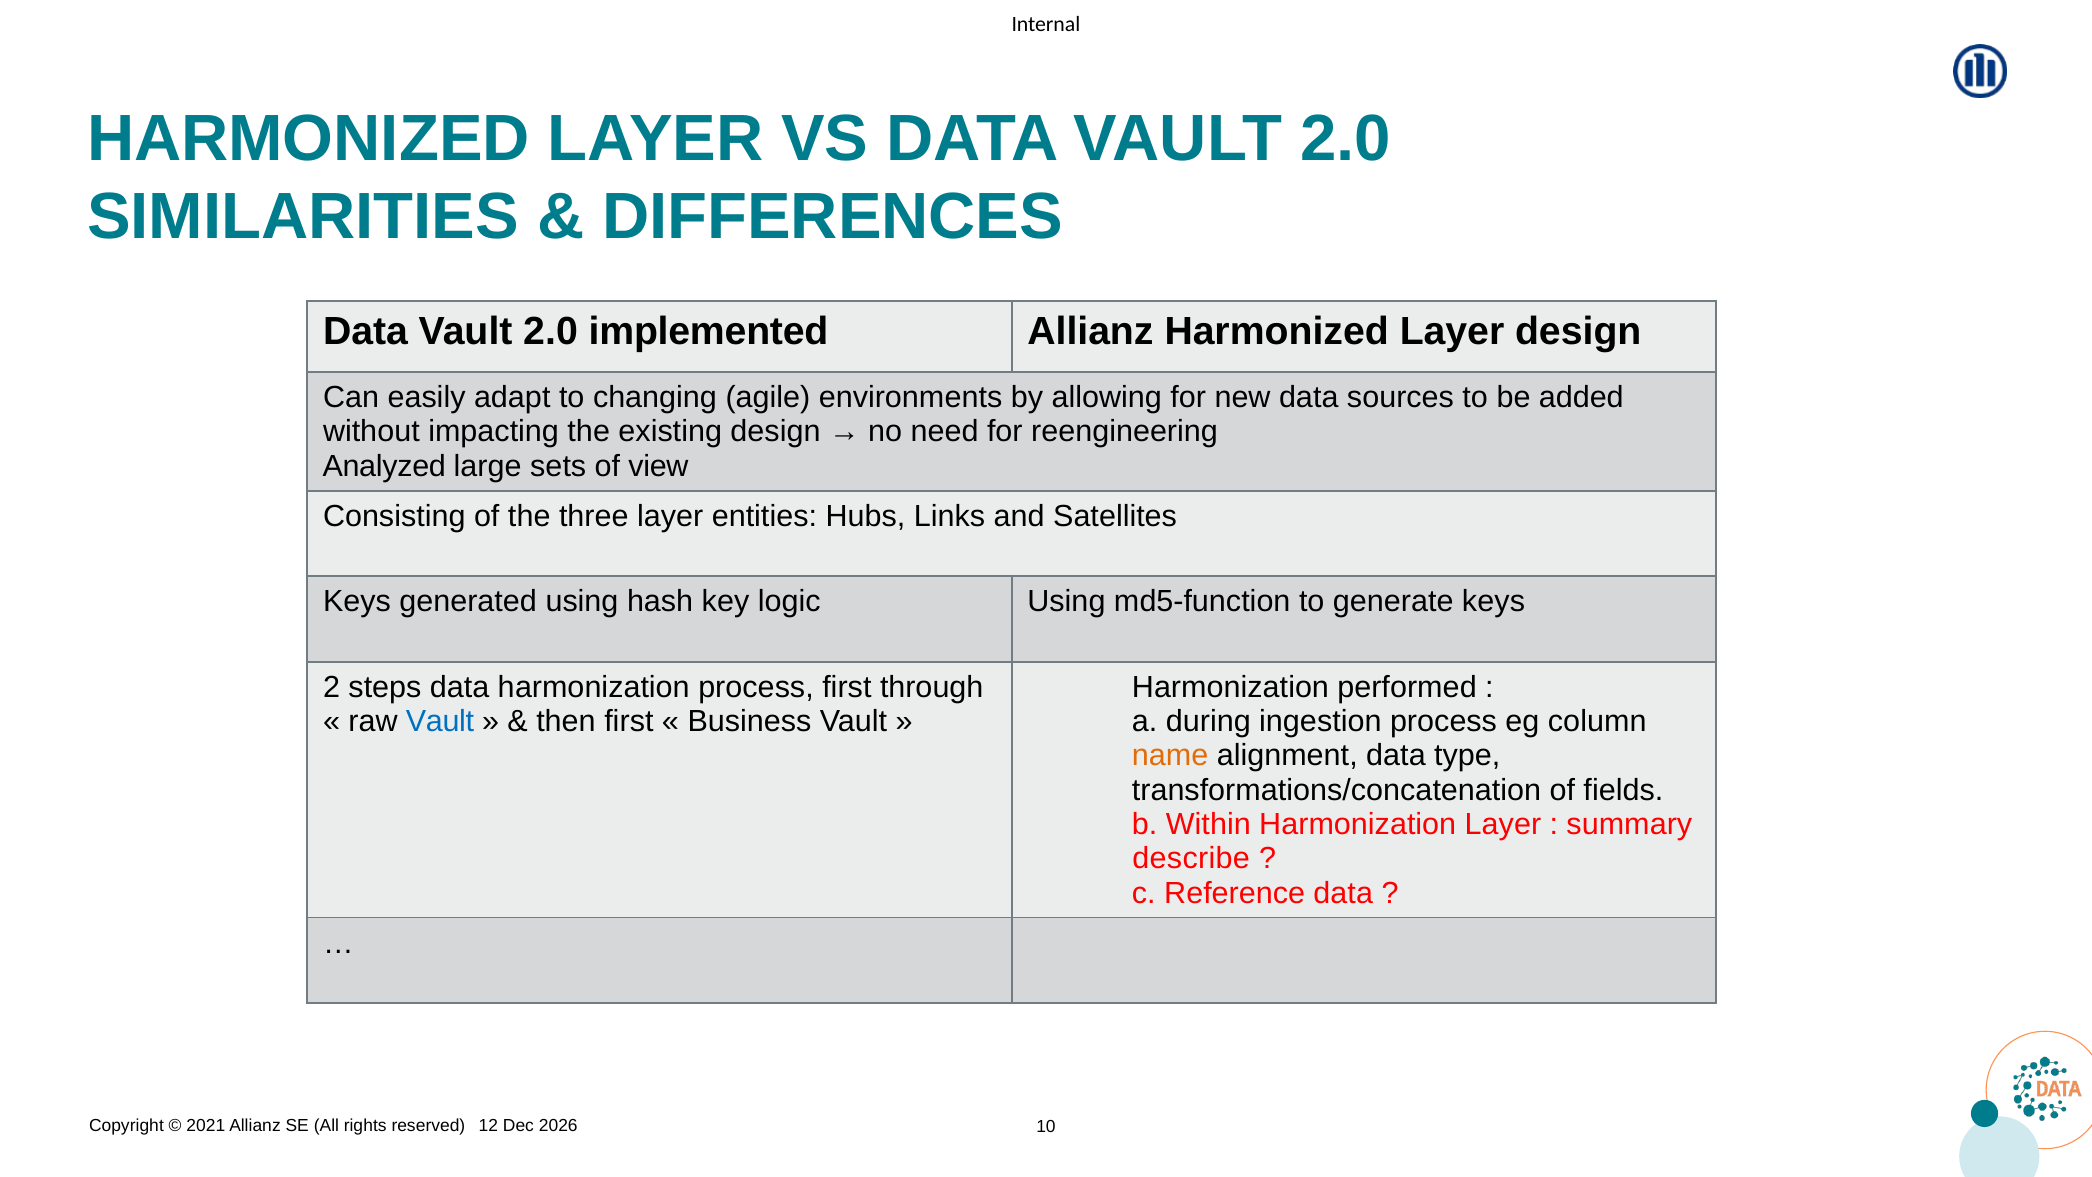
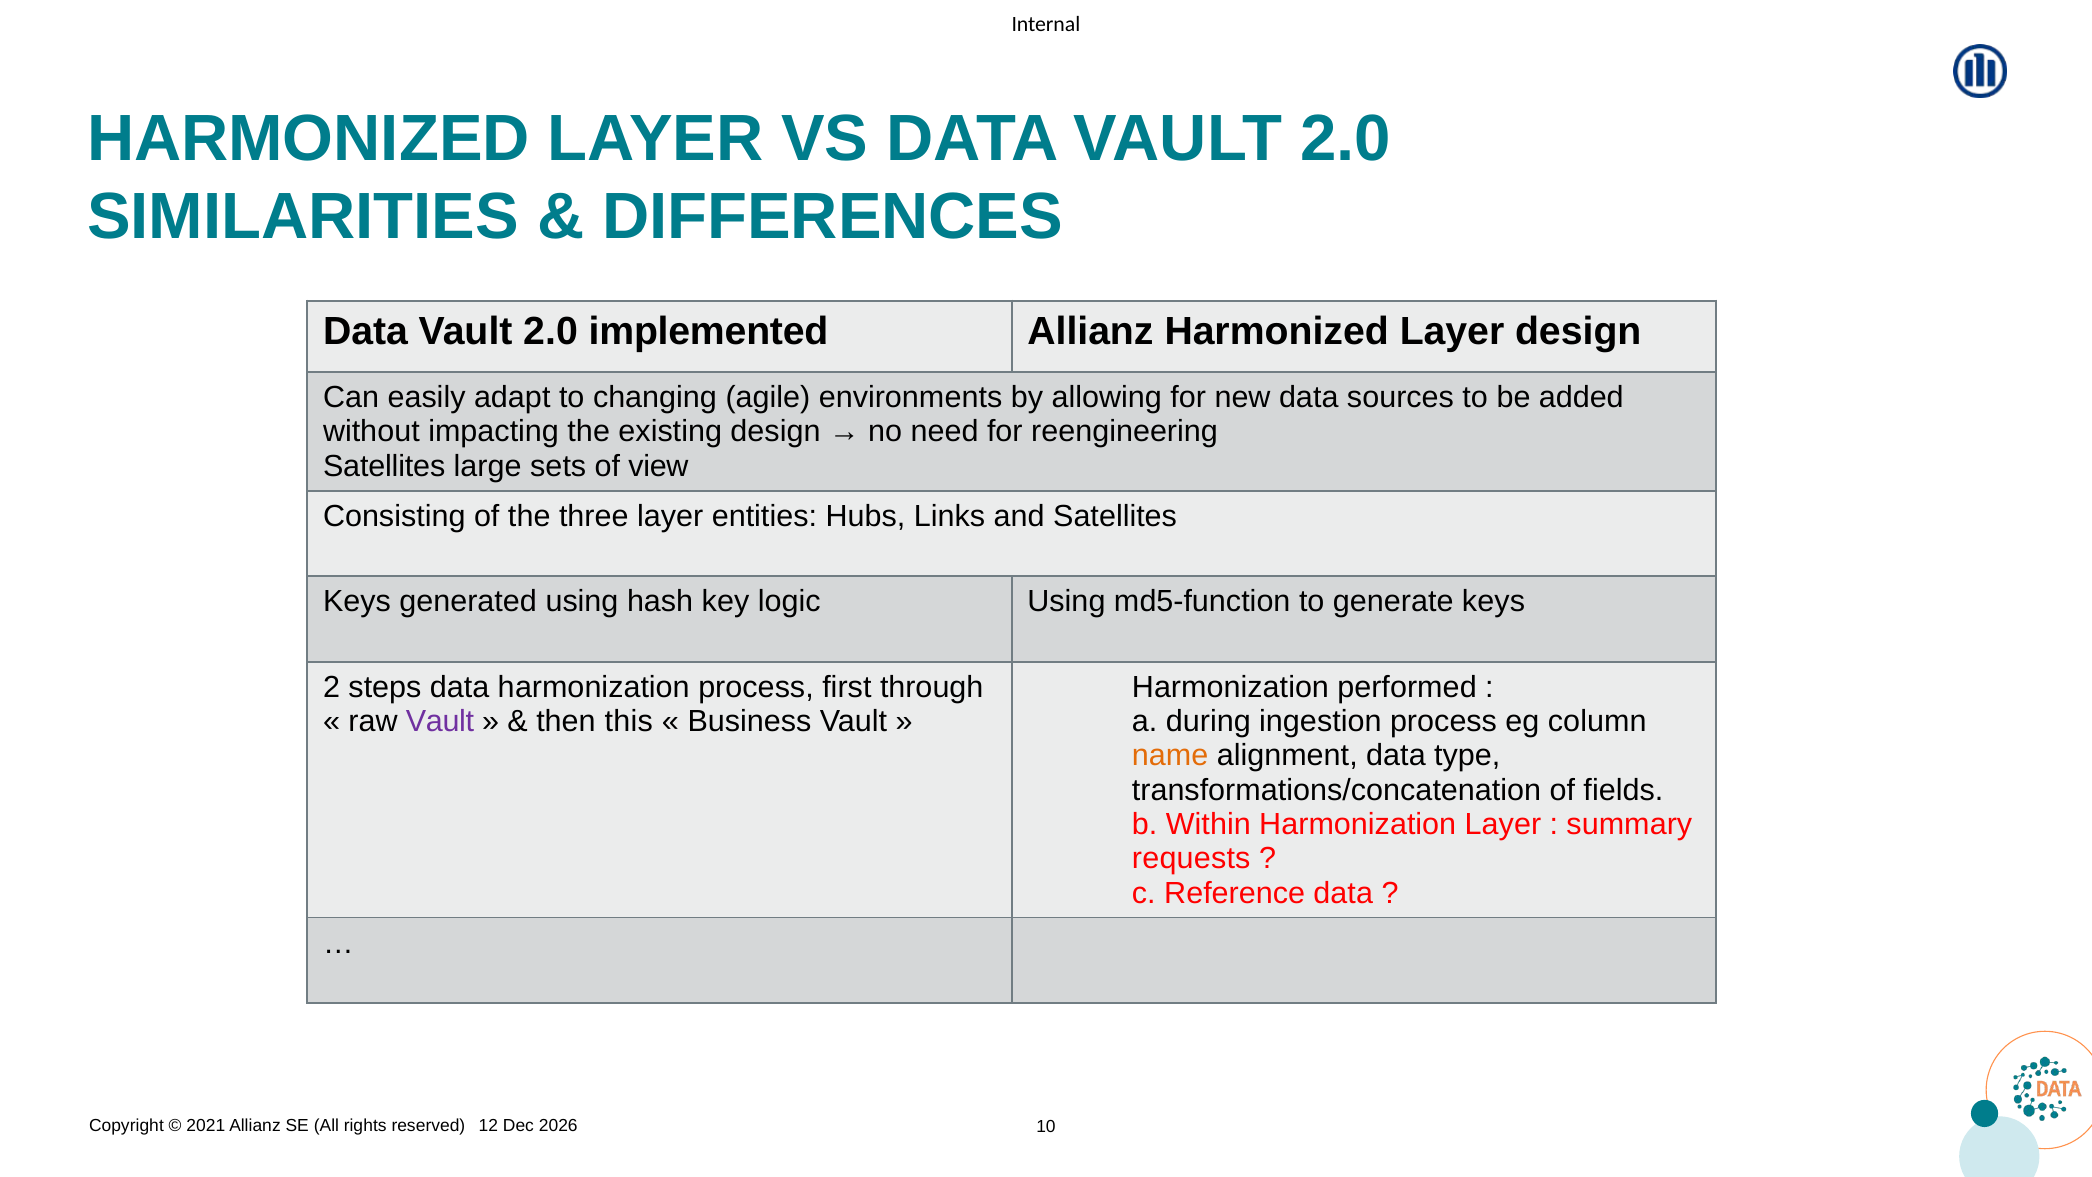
Analyzed at (384, 466): Analyzed -> Satellites
Vault at (440, 722) colour: blue -> purple
then first: first -> this
describe: describe -> requests
